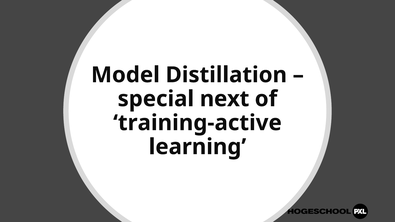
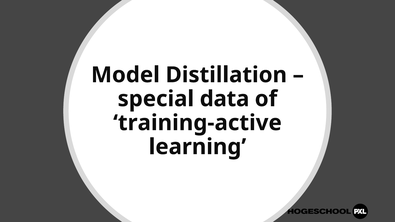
next: next -> data
